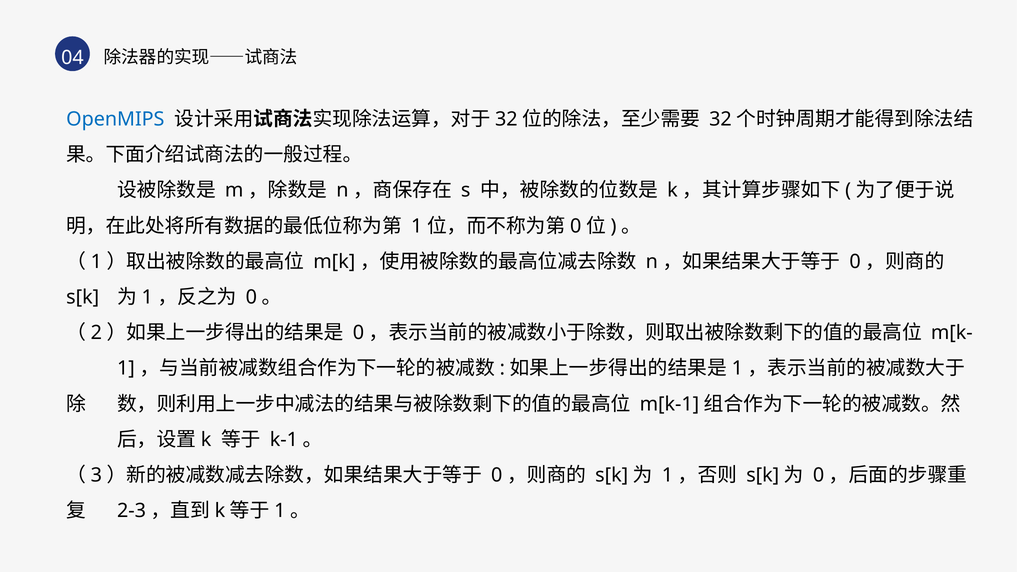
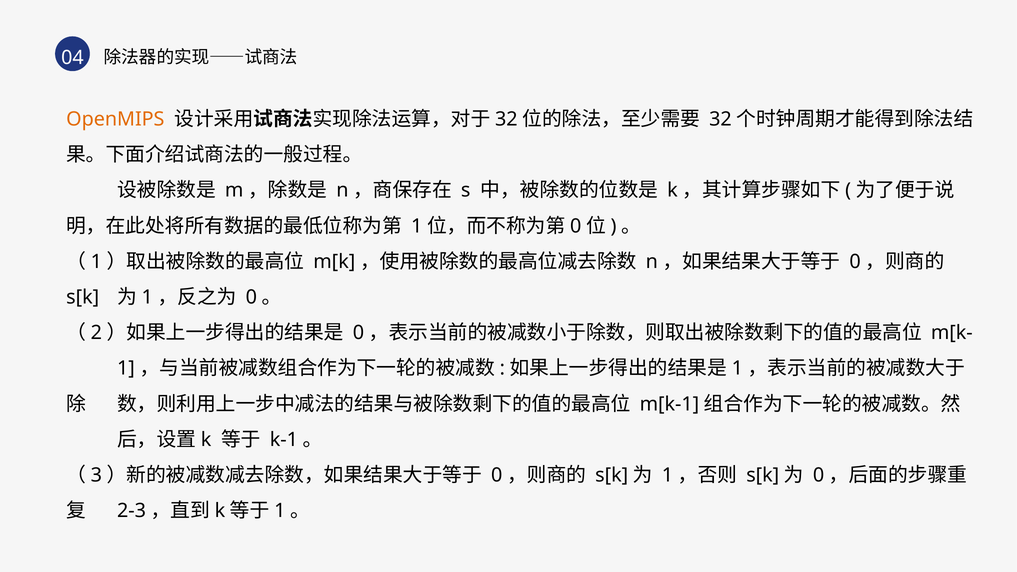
OpenMIPS colour: blue -> orange
